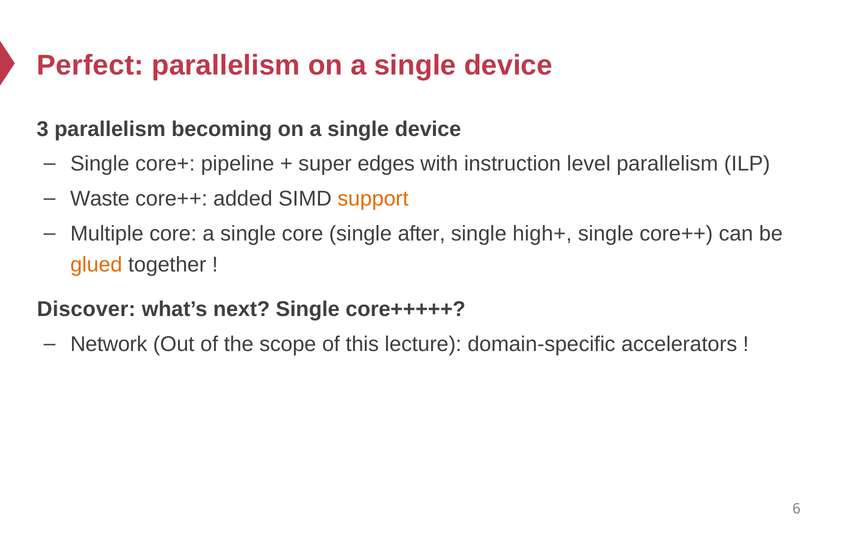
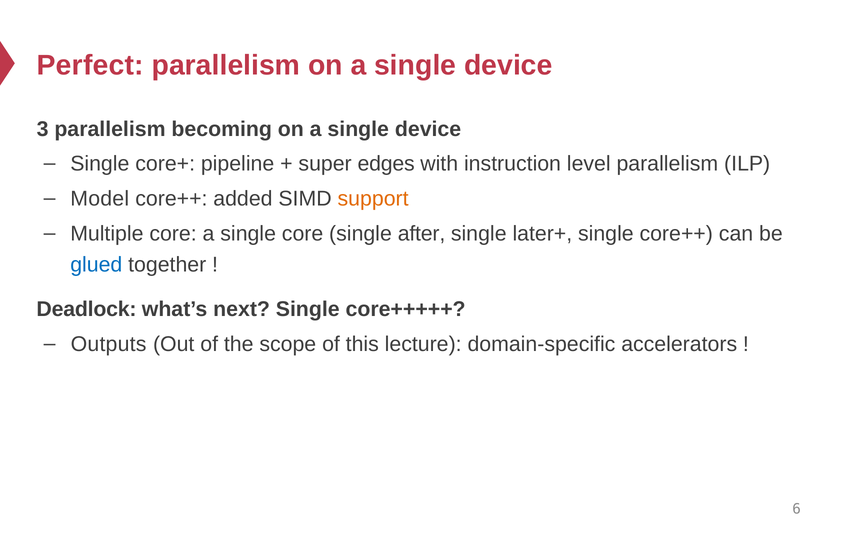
Waste: Waste -> Model
high+: high+ -> later+
glued colour: orange -> blue
Discover: Discover -> Deadlock
Network: Network -> Outputs
